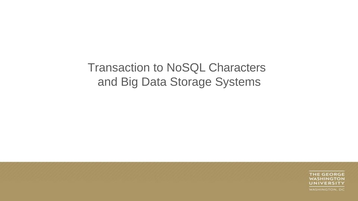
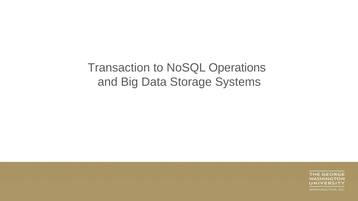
Characters: Characters -> Operations
